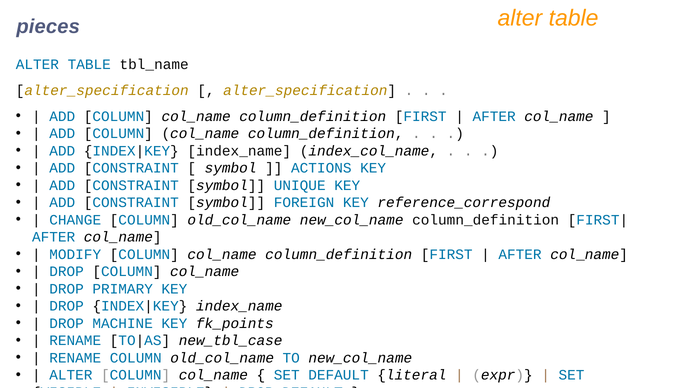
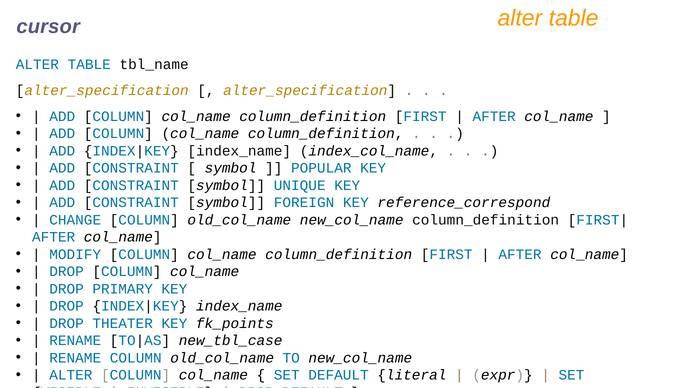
pieces: pieces -> cursor
ACTIONS: ACTIONS -> POPULAR
MACHINE: MACHINE -> THEATER
